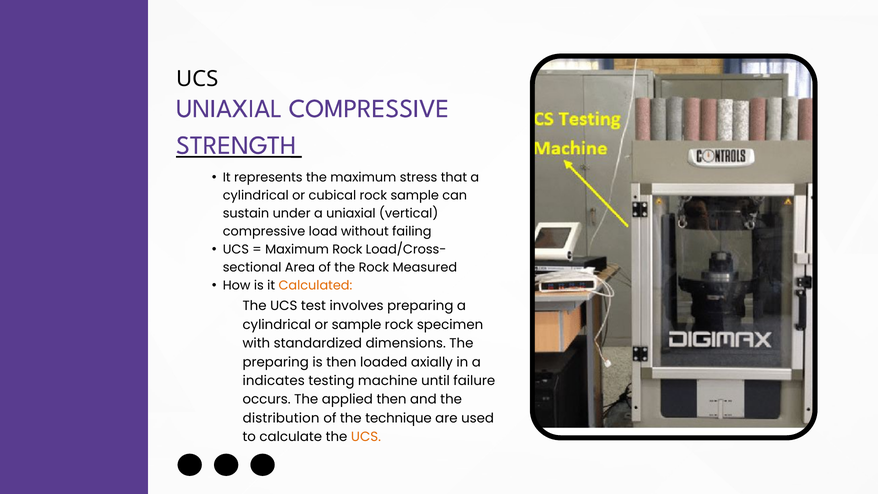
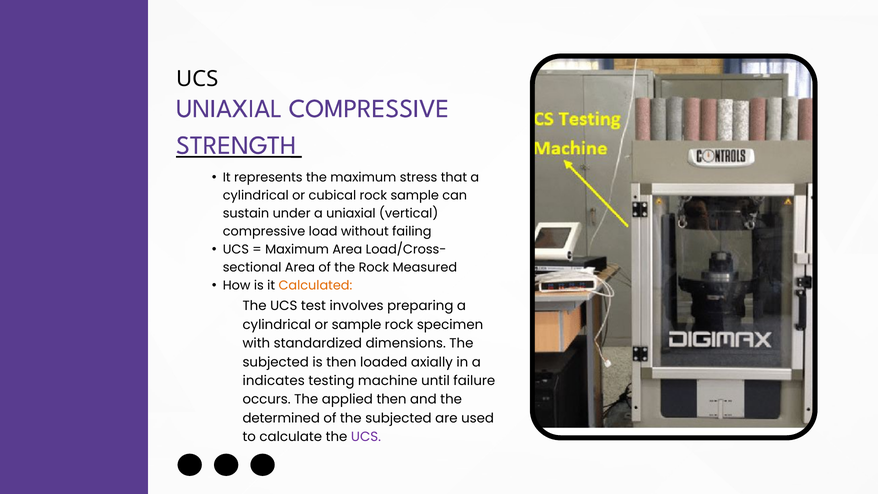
Maximum Rock: Rock -> Area
preparing at (276, 362): preparing -> subjected
distribution: distribution -> determined
of the technique: technique -> subjected
UCS at (366, 437) colour: orange -> purple
